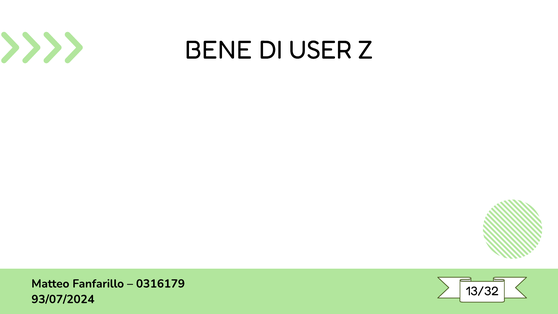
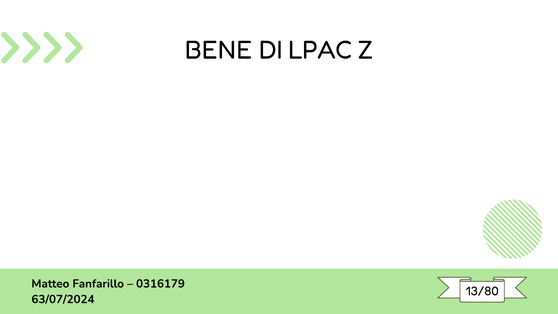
USER: USER -> LPAC
13/32: 13/32 -> 13/80
93/07/2024: 93/07/2024 -> 63/07/2024
